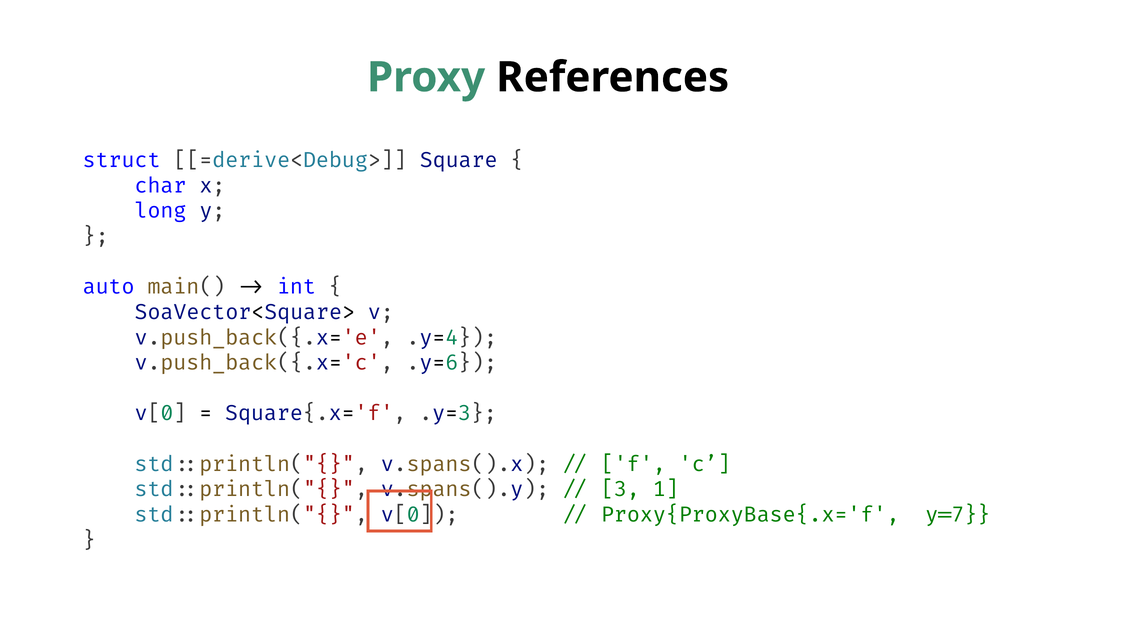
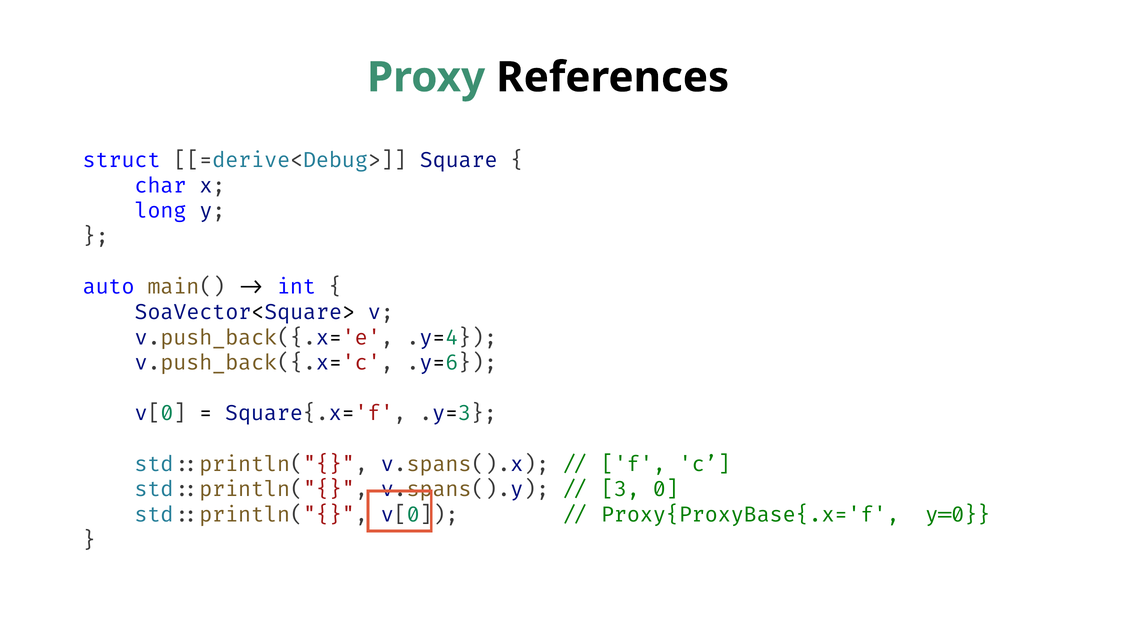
1: 1 -> 0
.y=7: .y=7 -> .y=0
